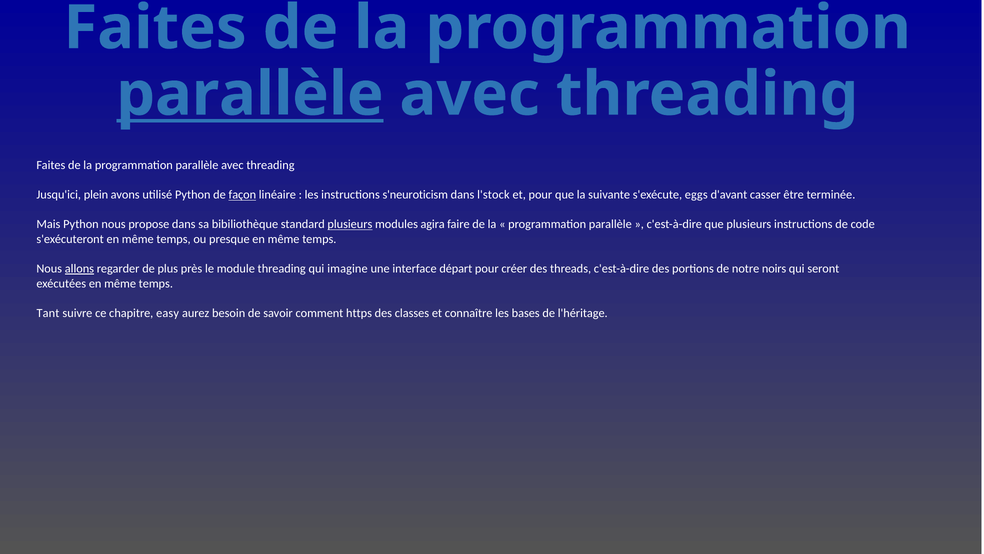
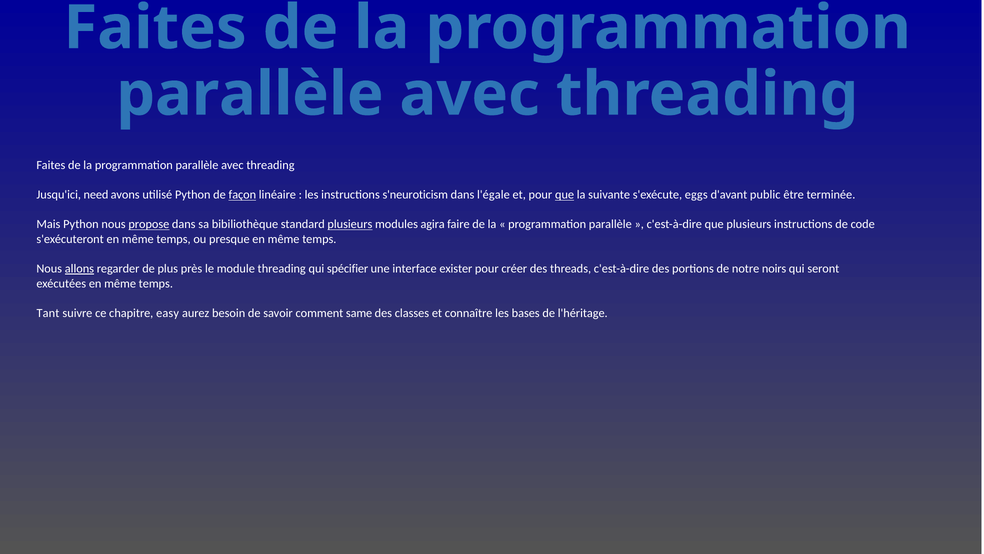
parallèle at (250, 94) underline: present -> none
plein: plein -> need
l'stock: l'stock -> l'égale
que at (565, 195) underline: none -> present
casser: casser -> public
propose underline: none -> present
imagine: imagine -> spécifier
départ: départ -> exister
https: https -> same
